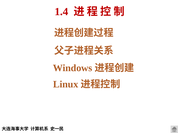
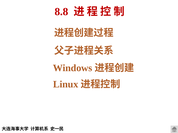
1.4: 1.4 -> 8.8
